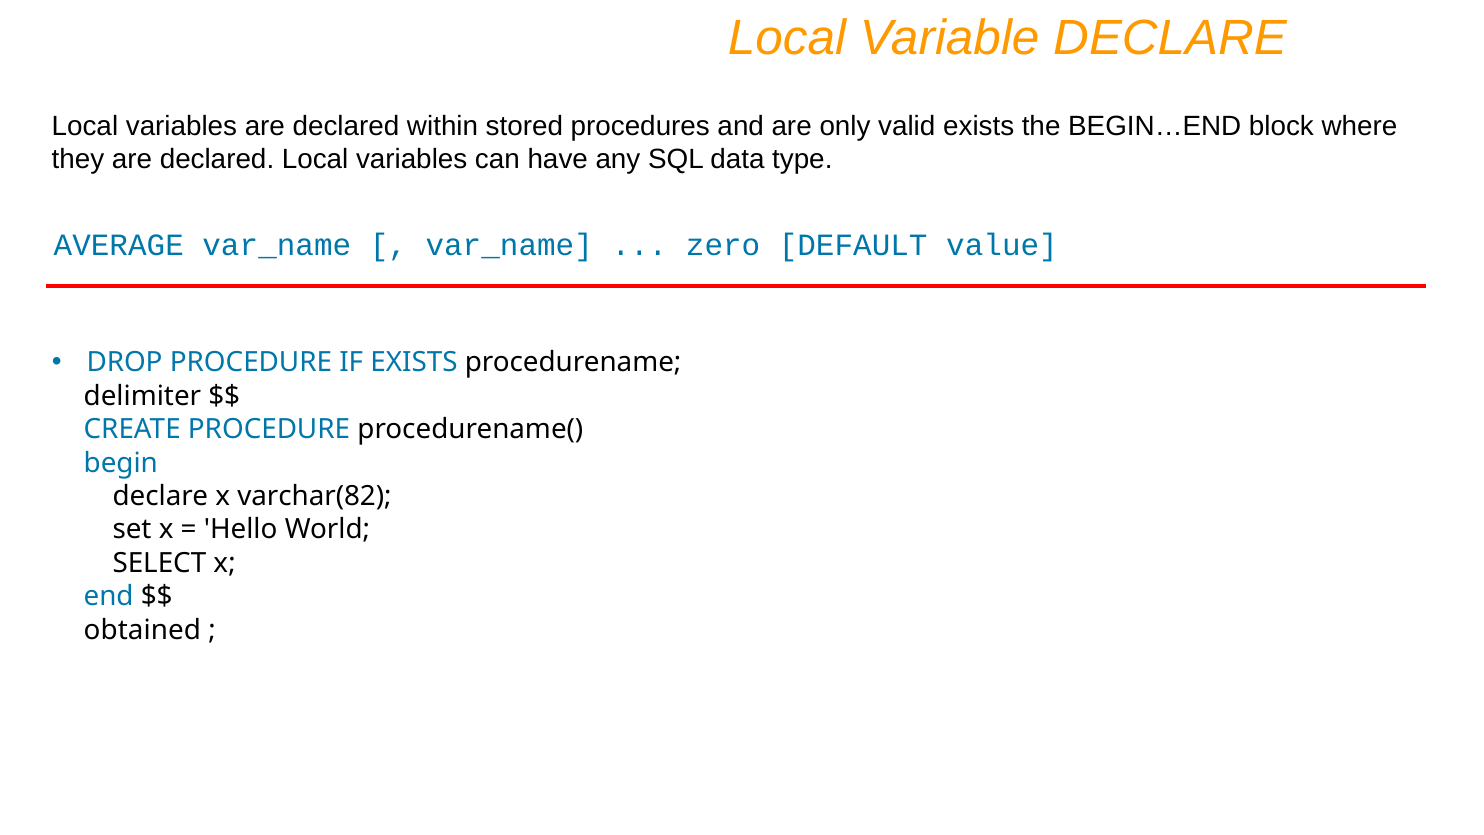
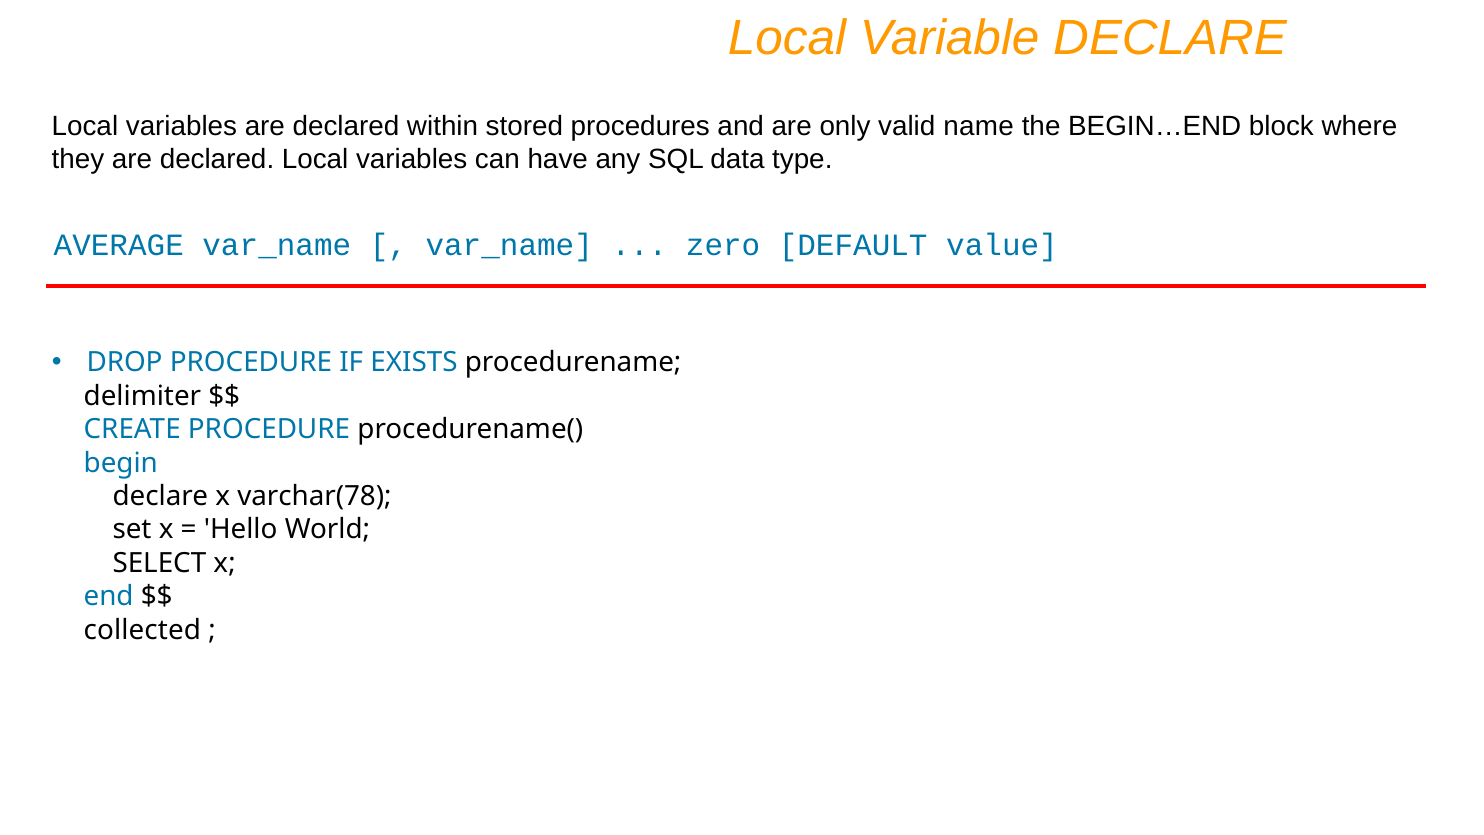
valid exists: exists -> name
varchar(82: varchar(82 -> varchar(78
obtained: obtained -> collected
